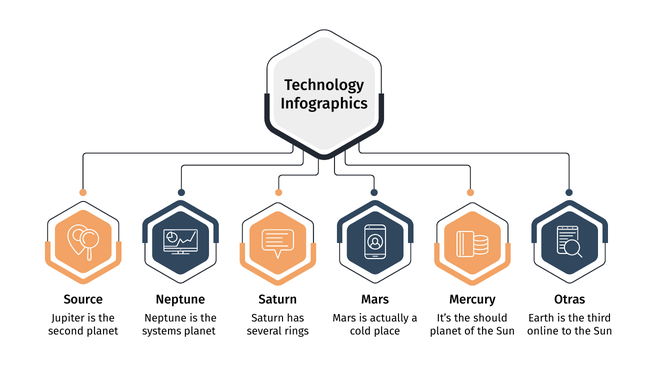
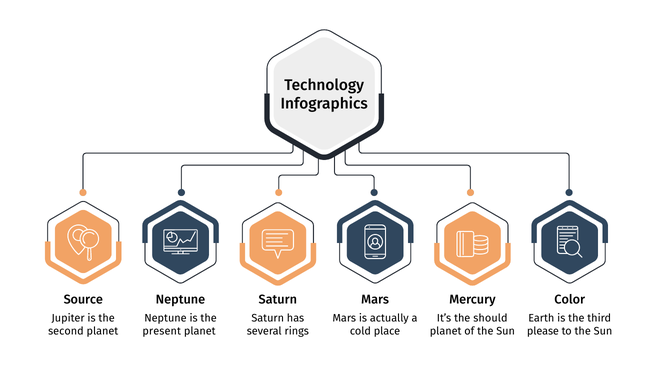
Otras: Otras -> Color
systems: systems -> present
online: online -> please
